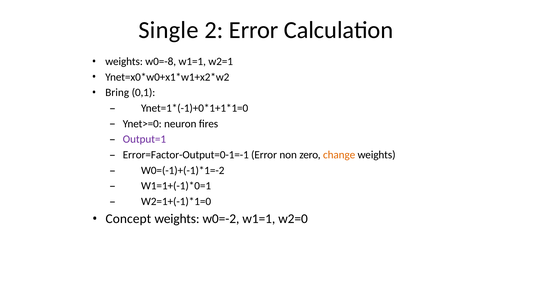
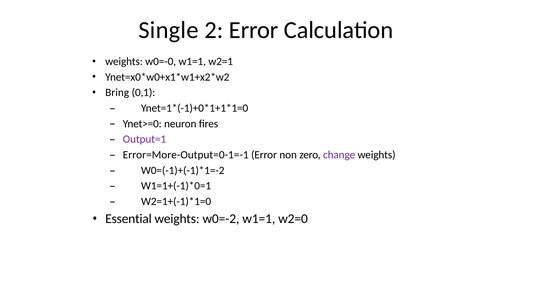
w0=-8: w0=-8 -> w0=-0
Error=Factor-Output=0-1=-1: Error=Factor-Output=0-1=-1 -> Error=More-Output=0-1=-1
change colour: orange -> purple
Concept: Concept -> Essential
